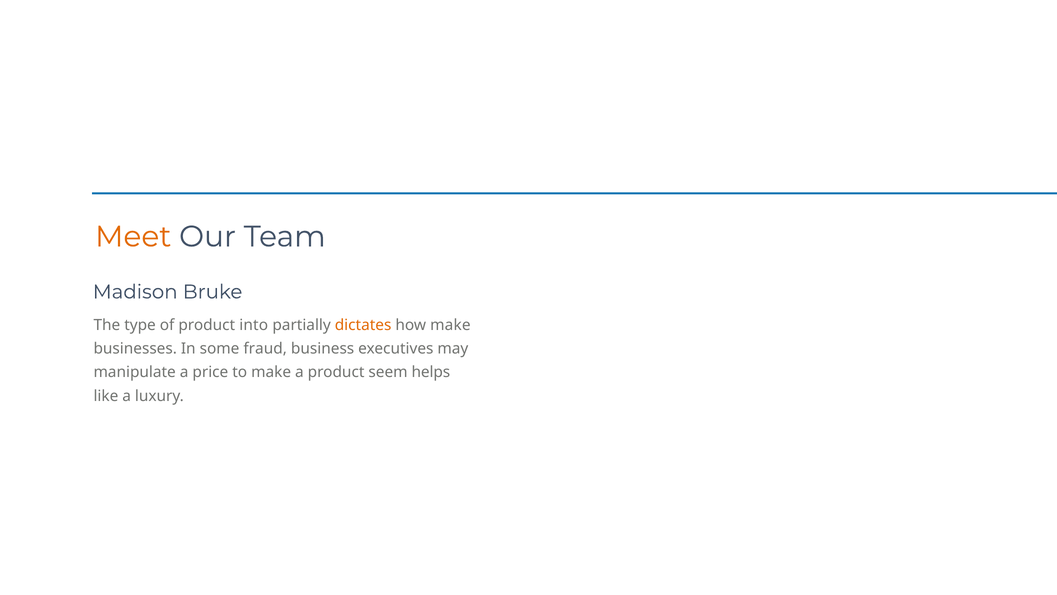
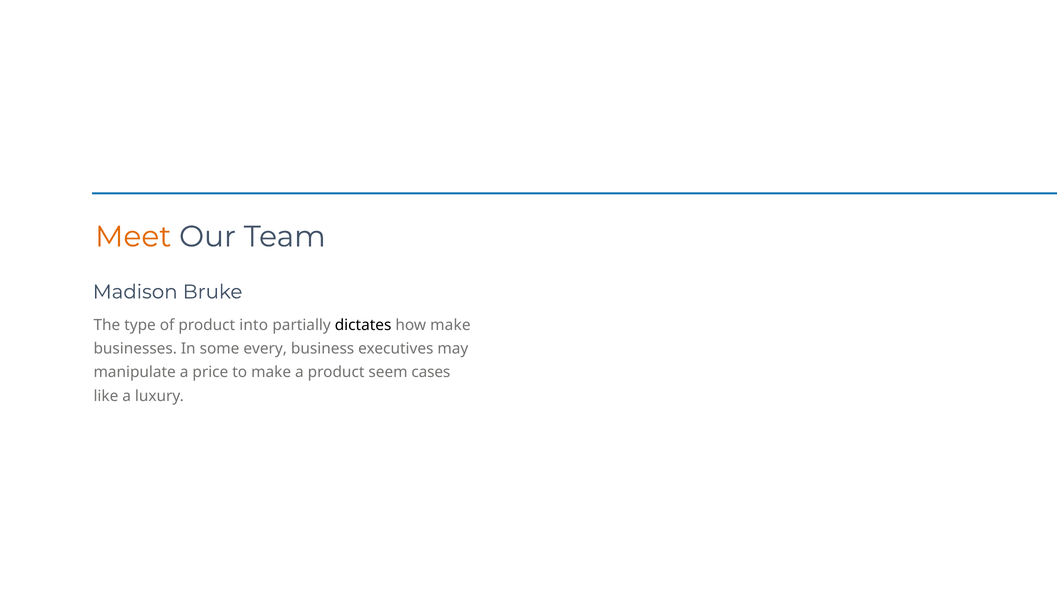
dictates colour: orange -> black
fraud: fraud -> every
helps: helps -> cases
